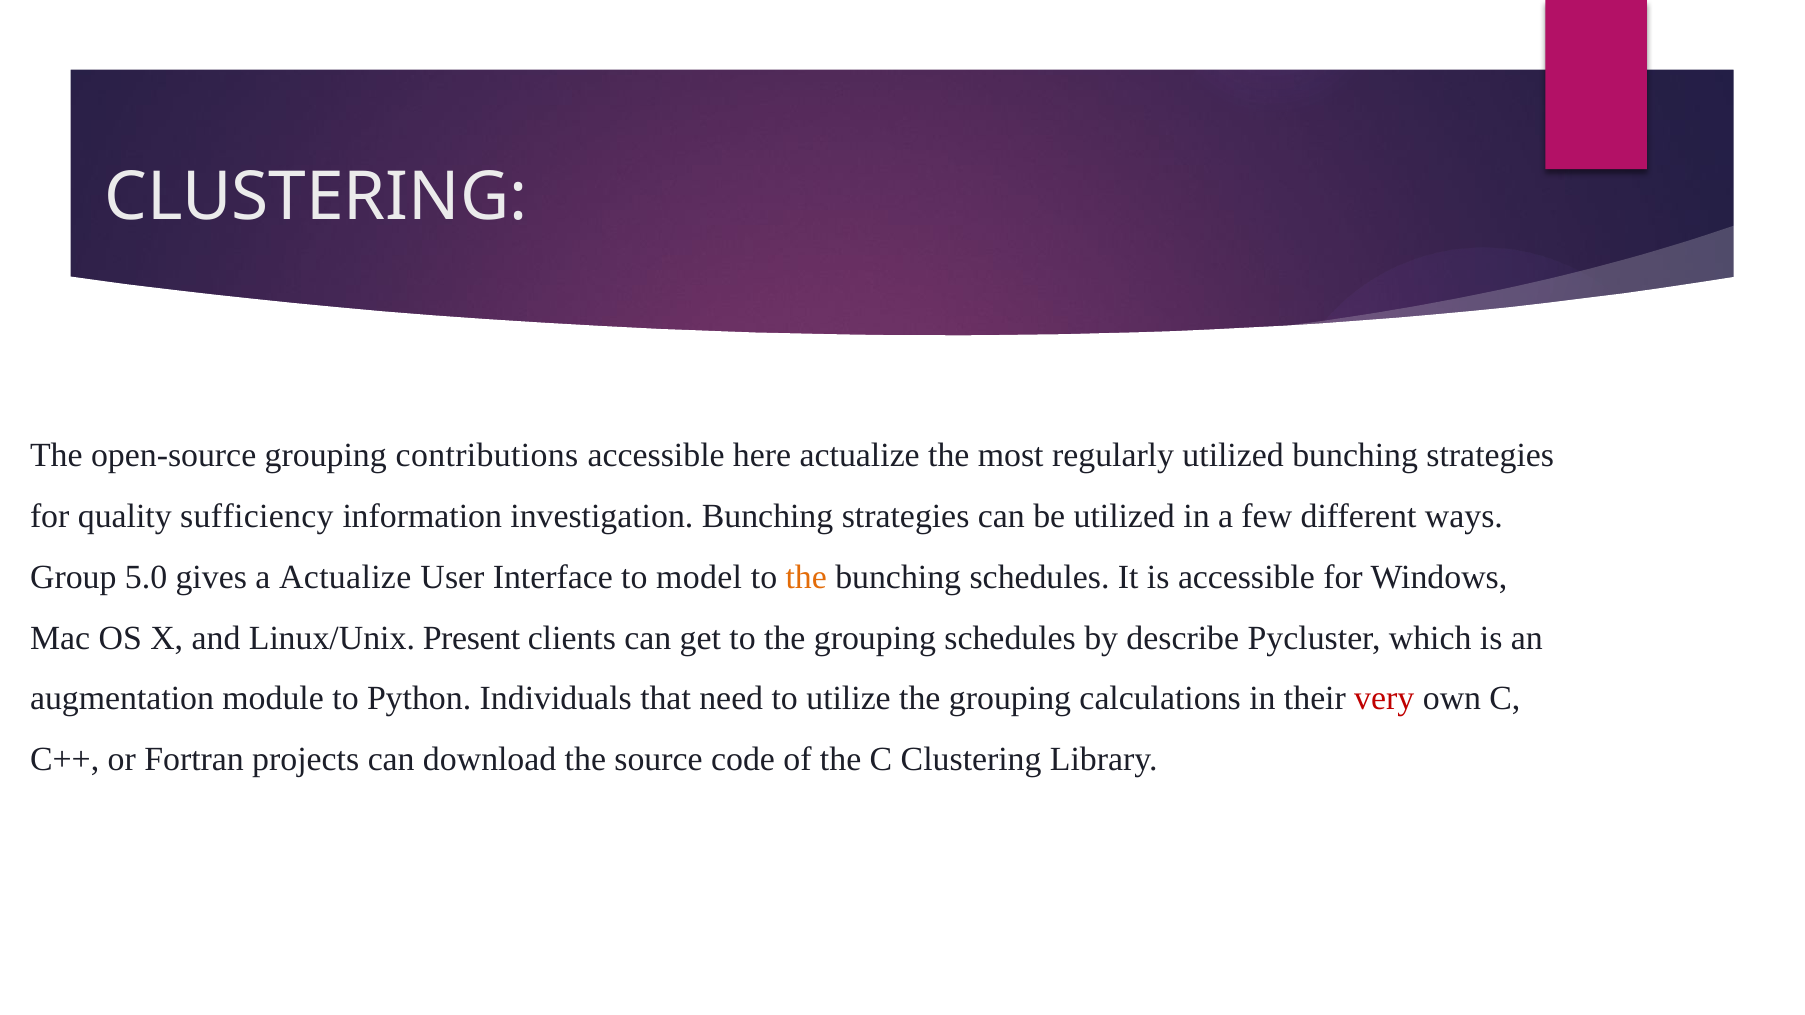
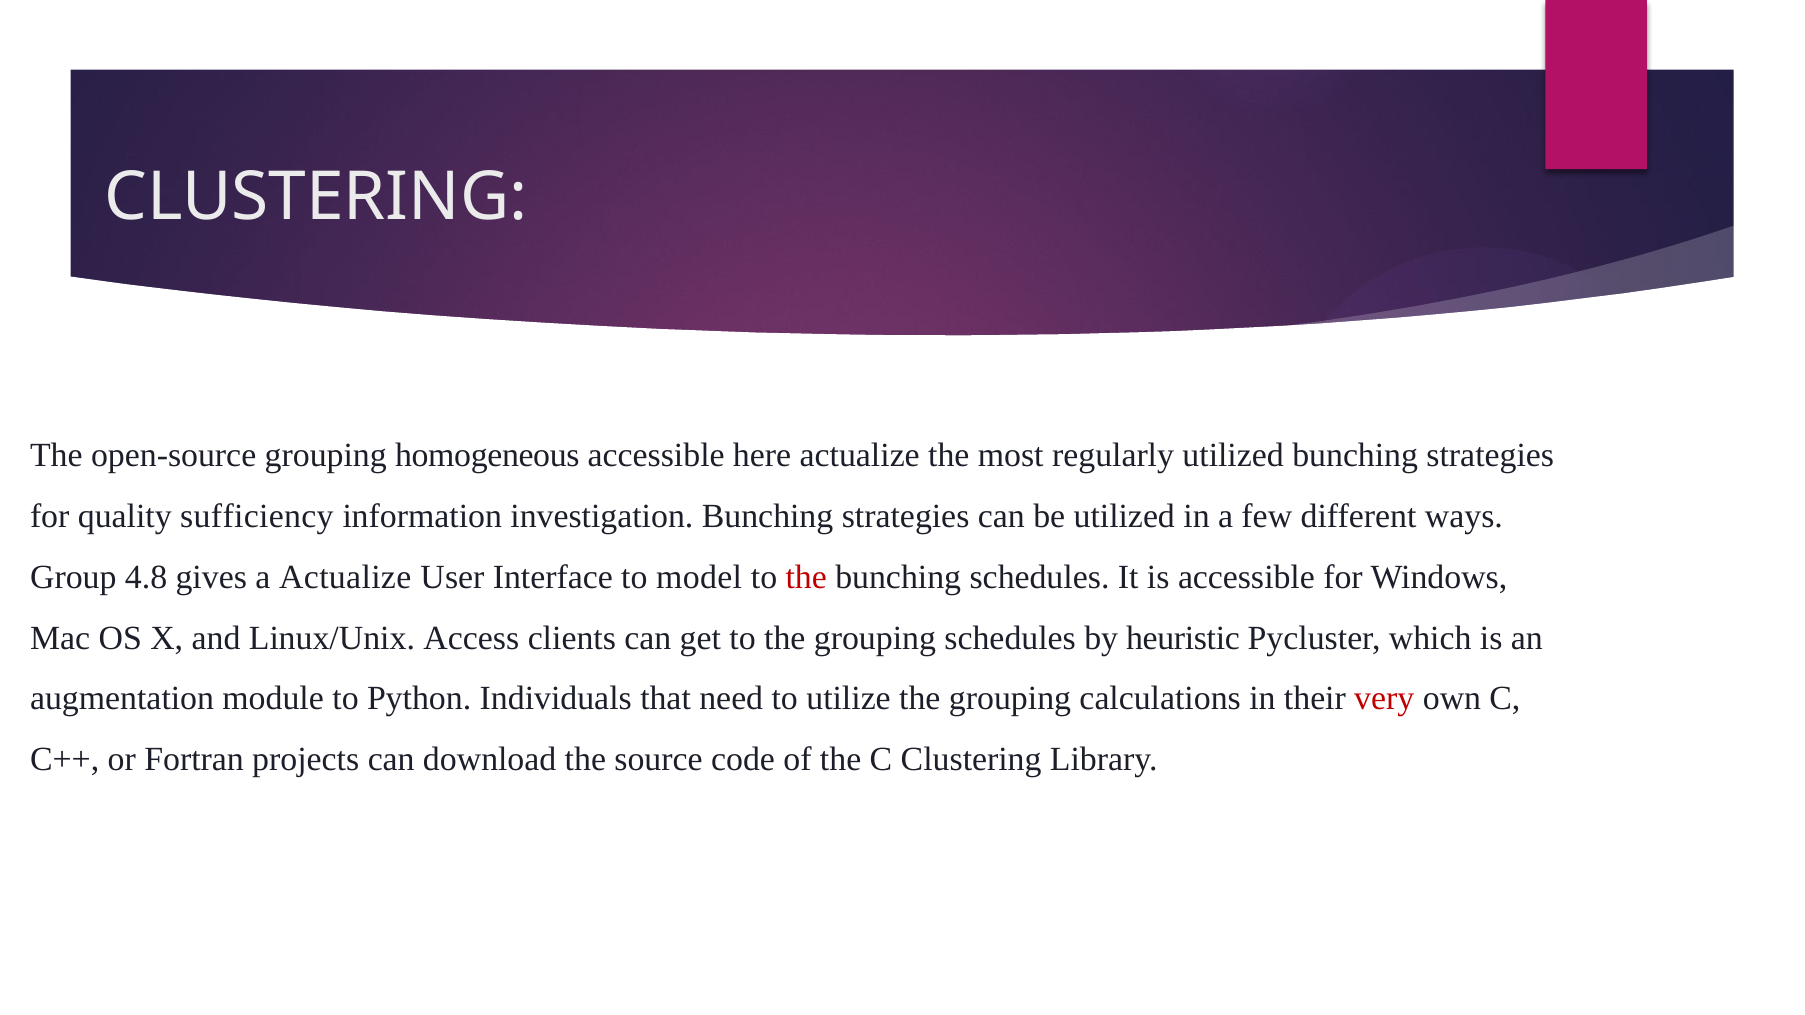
contributions: contributions -> homogeneous
5.0: 5.0 -> 4.8
the at (806, 577) colour: orange -> red
Present: Present -> Access
describe: describe -> heuristic
